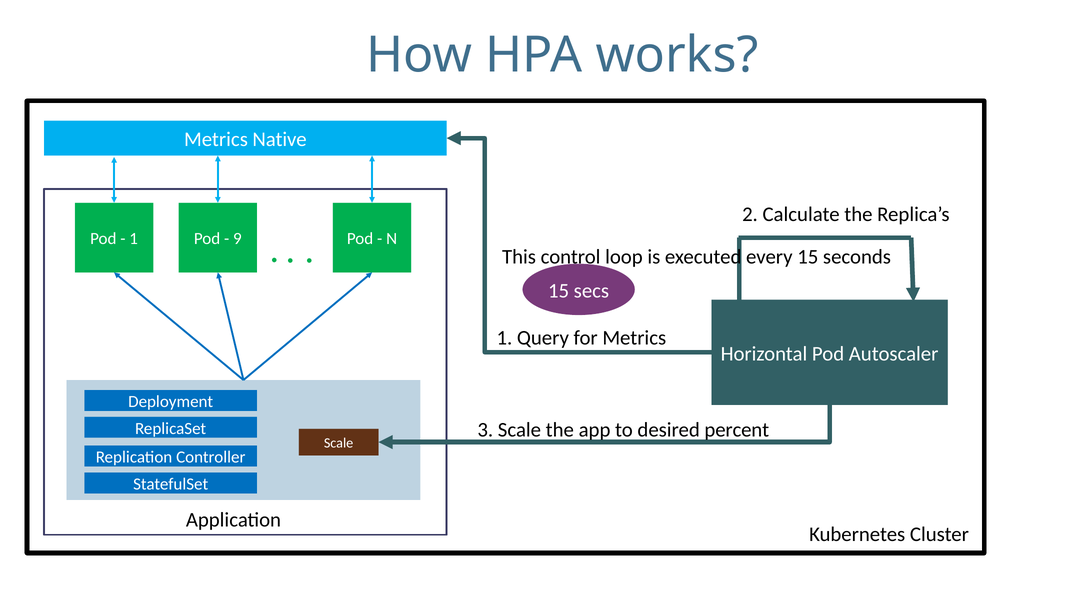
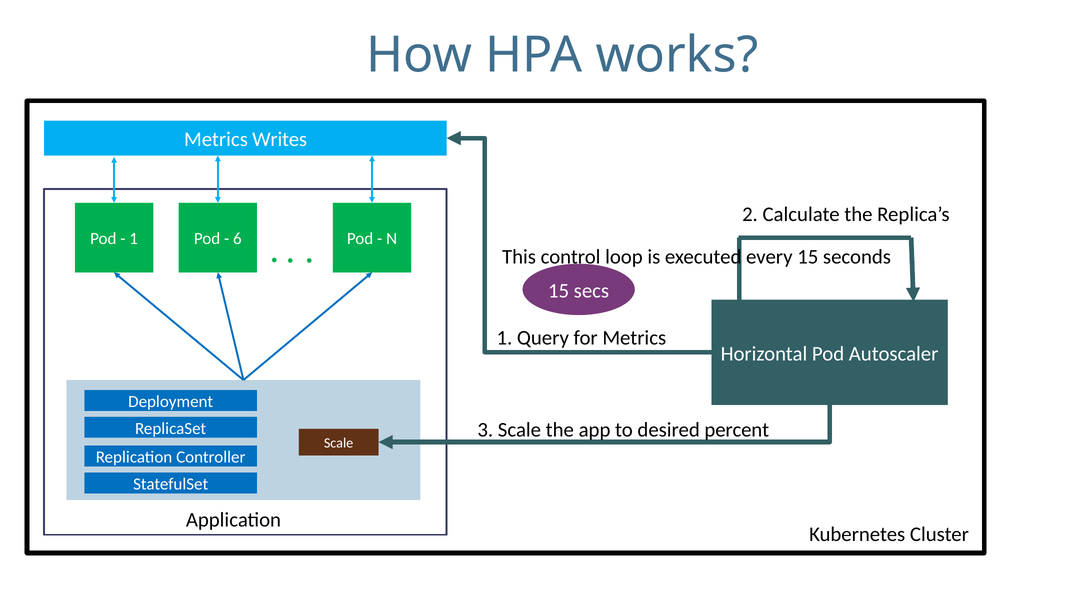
Native: Native -> Writes
9: 9 -> 6
